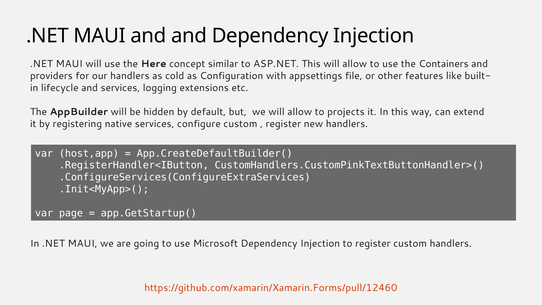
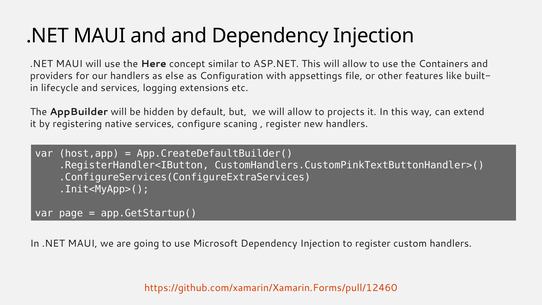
cold: cold -> else
configure custom: custom -> scaning
